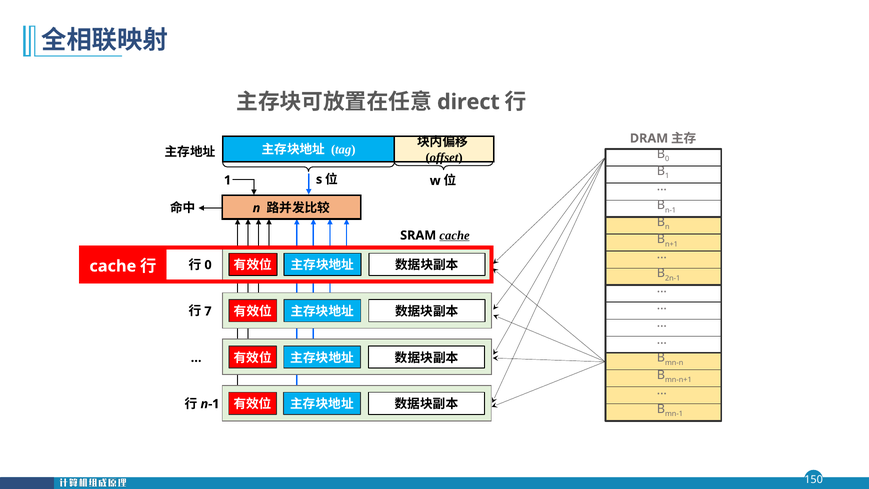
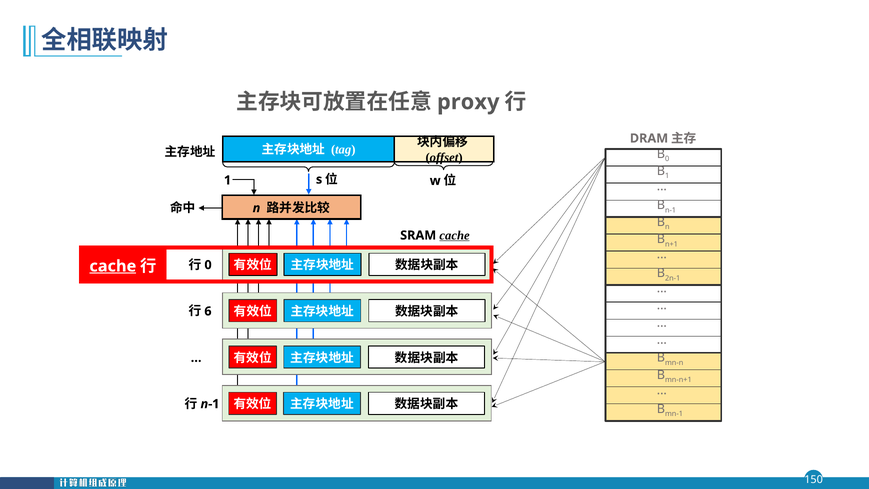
direct: direct -> proxy
cache at (113, 266) underline: none -> present
7: 7 -> 6
